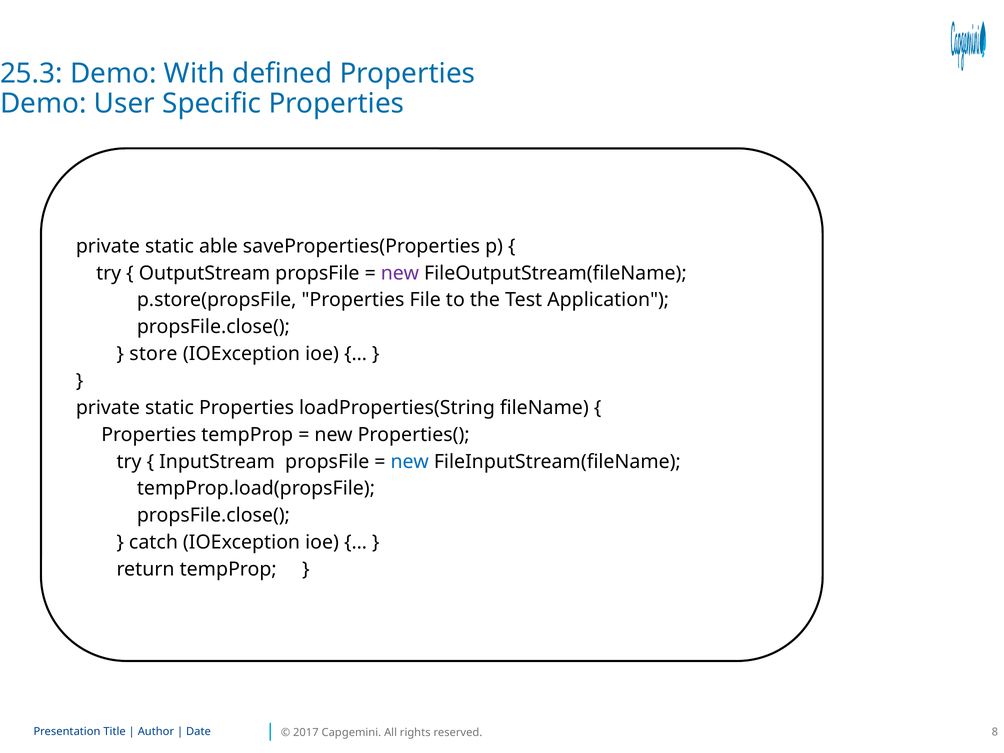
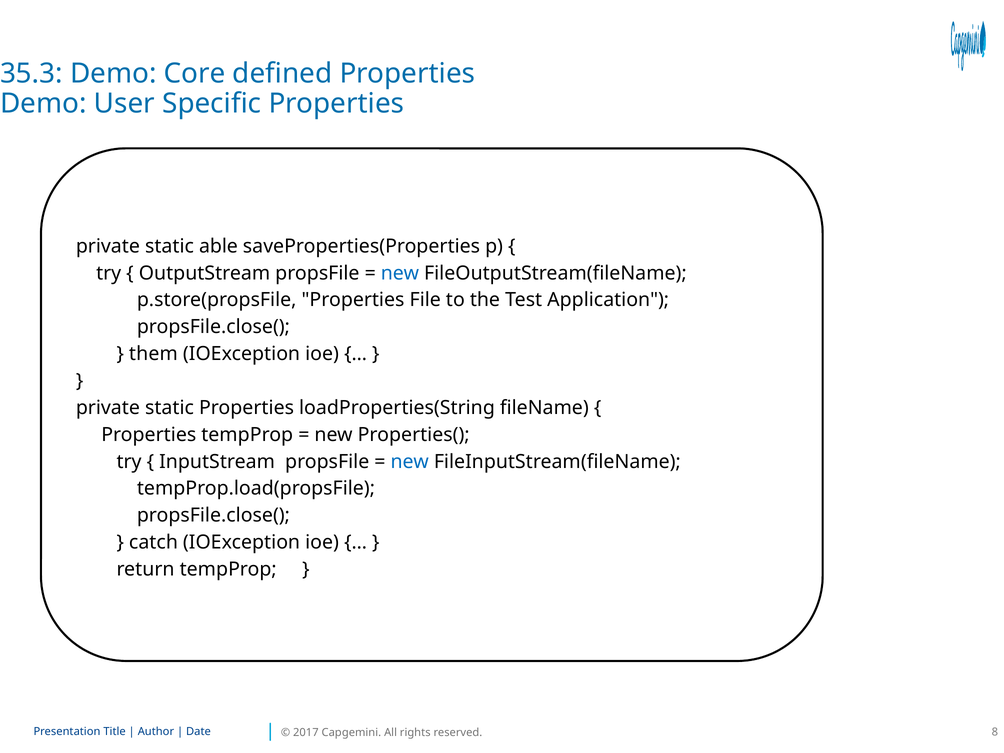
25.3: 25.3 -> 35.3
With: With -> Core
new at (400, 273) colour: purple -> blue
store: store -> them
